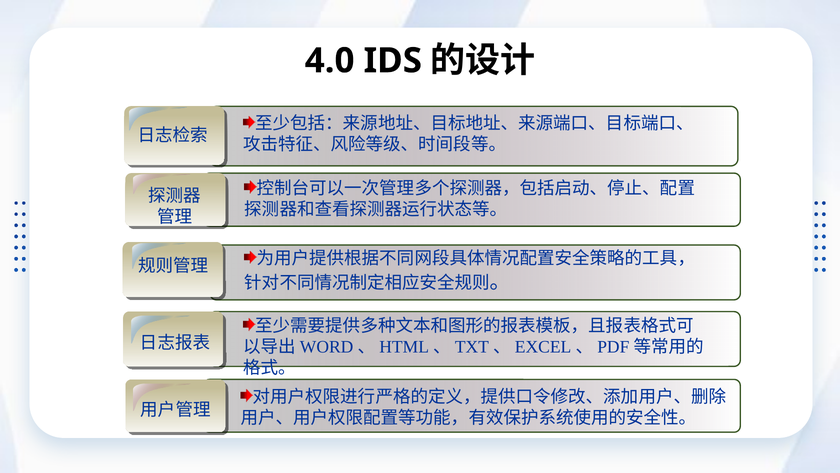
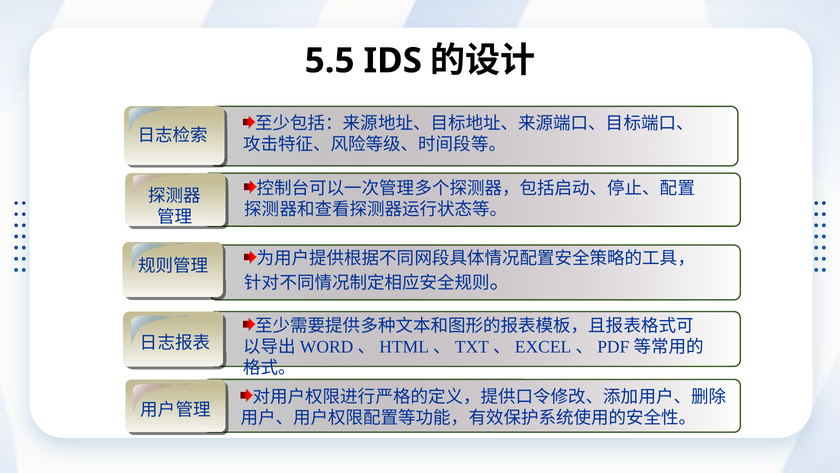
4.0: 4.0 -> 5.5
